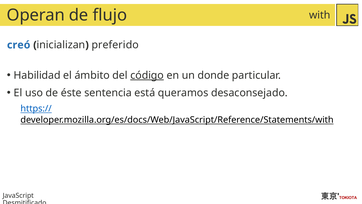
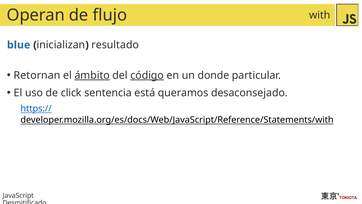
creó: creó -> blue
preferido: preferido -> resultado
Habilidad: Habilidad -> Retornan
ámbito underline: none -> present
éste: éste -> click
